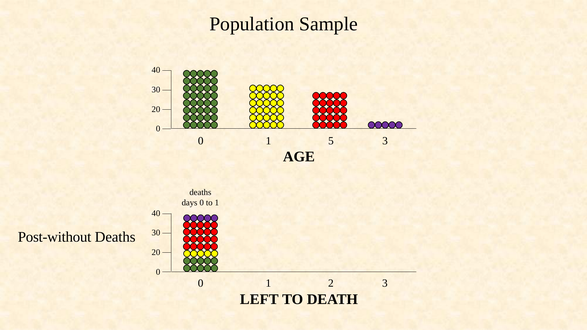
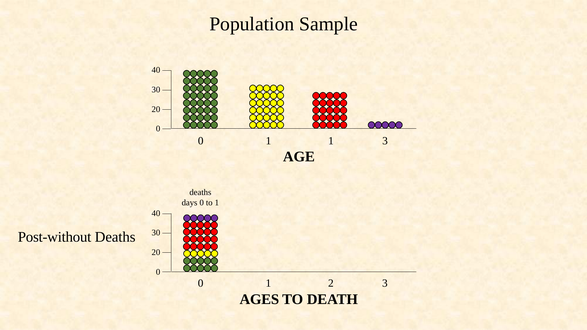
1 5: 5 -> 1
LEFT: LEFT -> AGES
